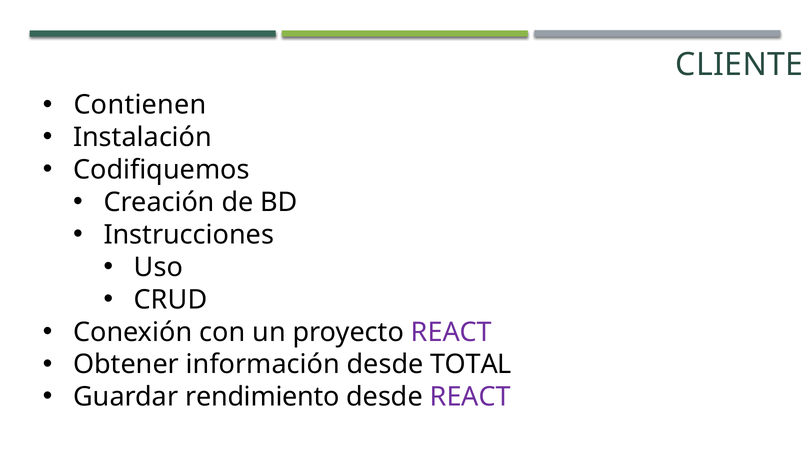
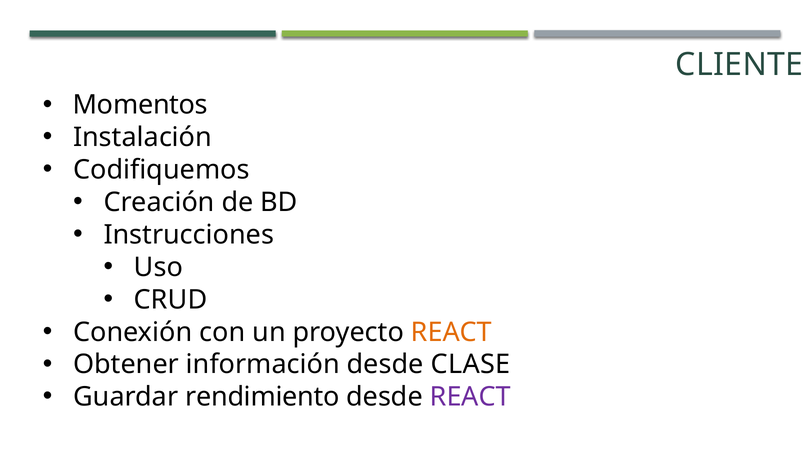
Contienen: Contienen -> Momentos
REACT at (451, 332) colour: purple -> orange
TOTAL: TOTAL -> CLASE
